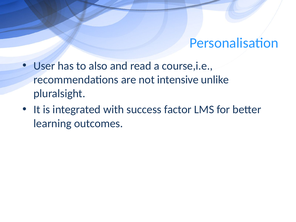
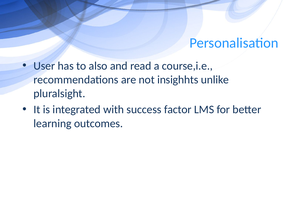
intensive: intensive -> insighhts
